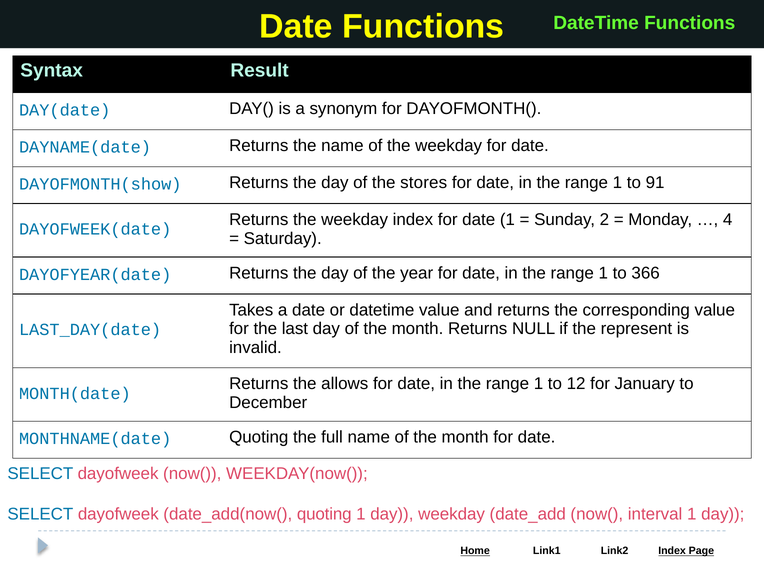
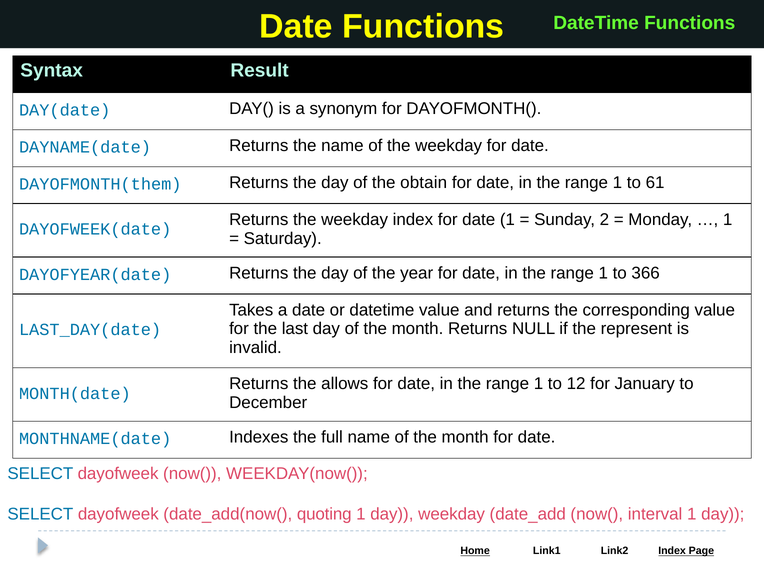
DAYOFMONTH(show: DAYOFMONTH(show -> DAYOFMONTH(them
stores: stores -> obtain
91: 91 -> 61
4 at (728, 220): 4 -> 1
MONTHNAME(date Quoting: Quoting -> Indexes
